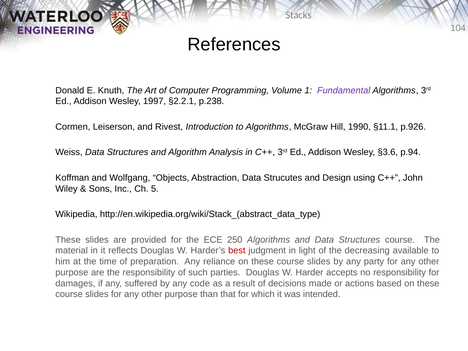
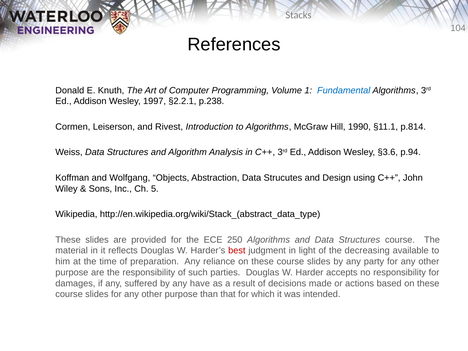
Fundamental colour: purple -> blue
p.926: p.926 -> p.814
code: code -> have
